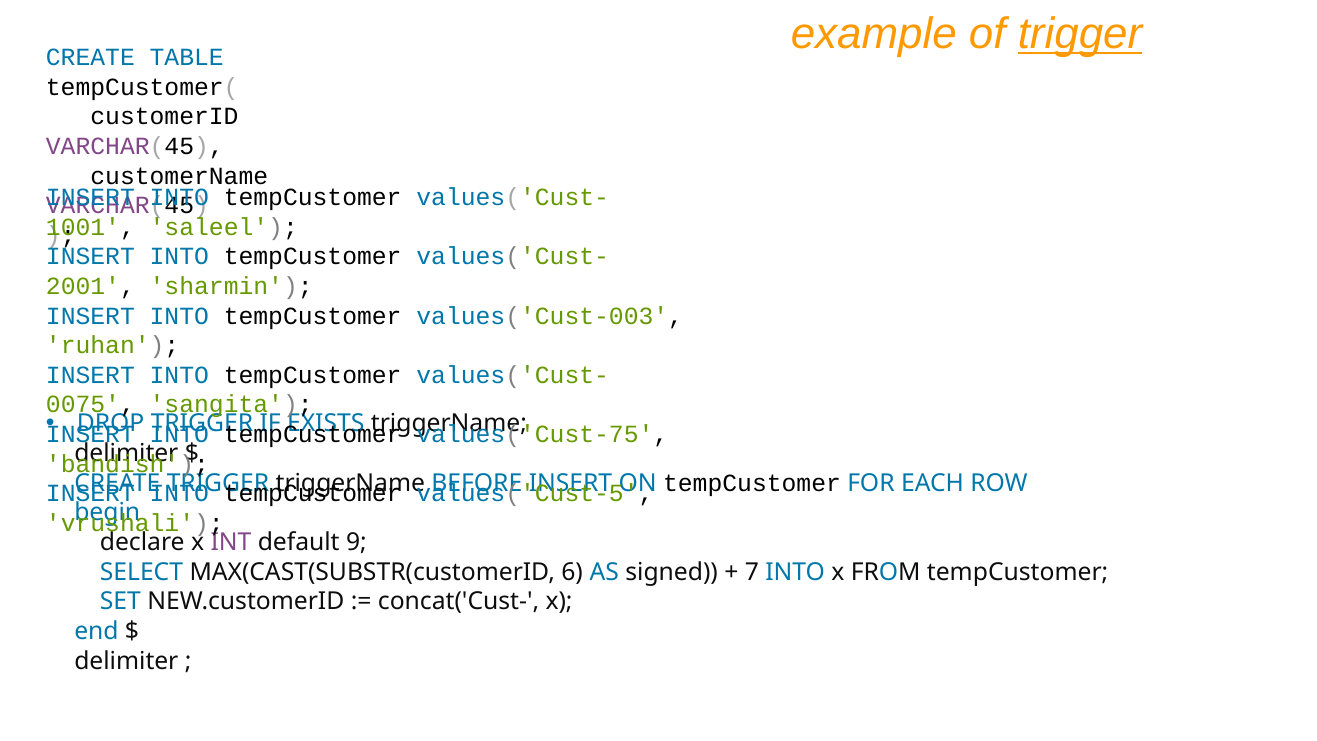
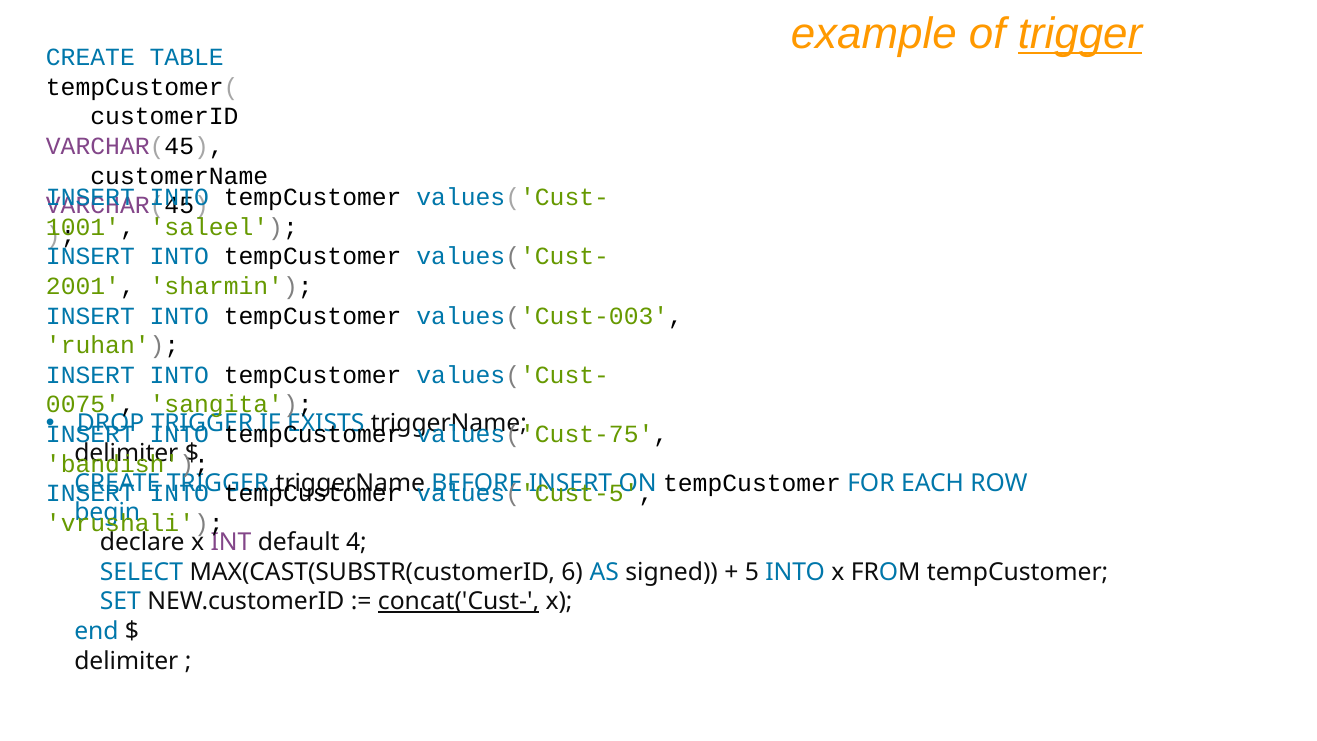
9: 9 -> 4
7: 7 -> 5
concat('Cust- underline: none -> present
